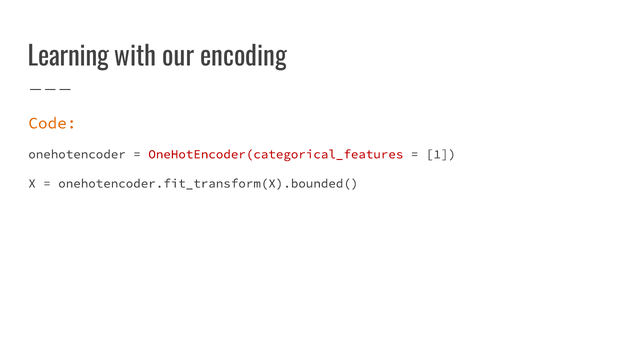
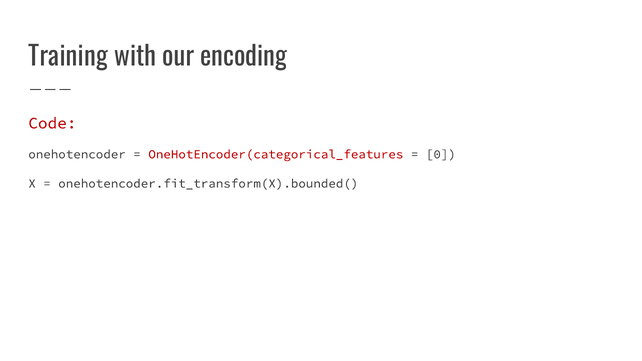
Learning: Learning -> Training
Code colour: orange -> red
1: 1 -> 0
